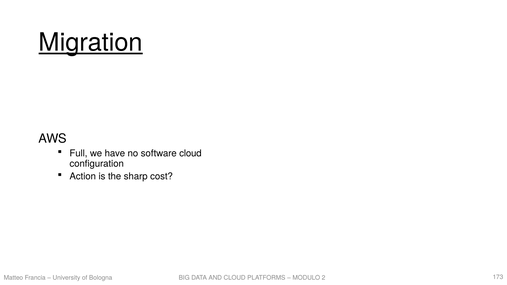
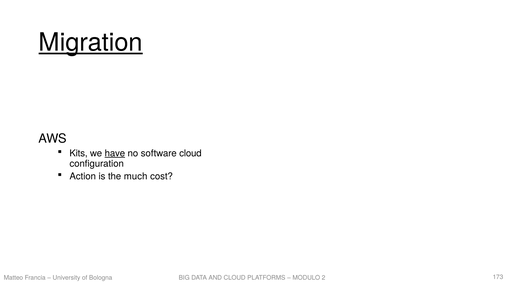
Full: Full -> Kits
have underline: none -> present
sharp: sharp -> much
